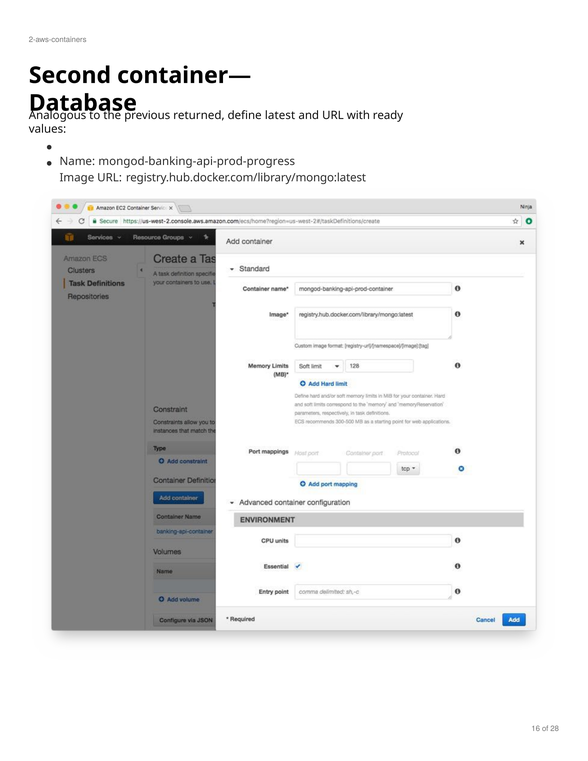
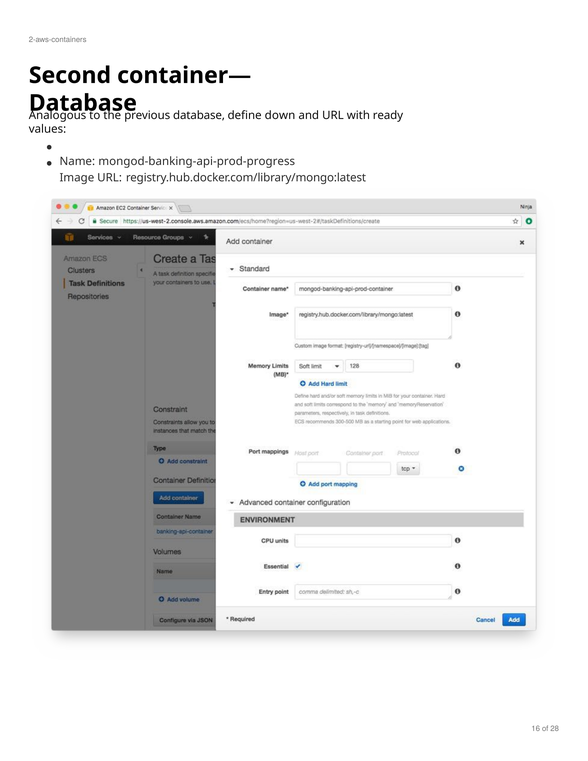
previous returned: returned -> database
latest: latest -> down
